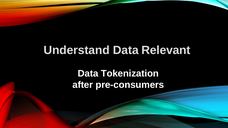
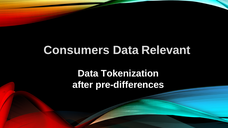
Understand: Understand -> Consumers
pre-consumers: pre-consumers -> pre-differences
